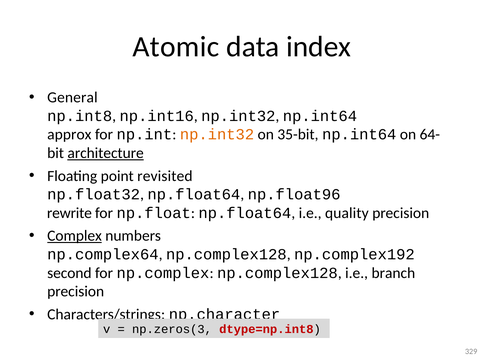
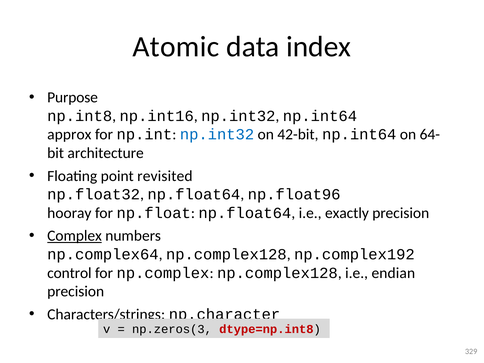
General: General -> Purpose
np.int32 at (217, 135) colour: orange -> blue
35-bit: 35-bit -> 42-bit
architecture underline: present -> none
rewrite: rewrite -> hooray
quality: quality -> exactly
second: second -> control
branch: branch -> endian
